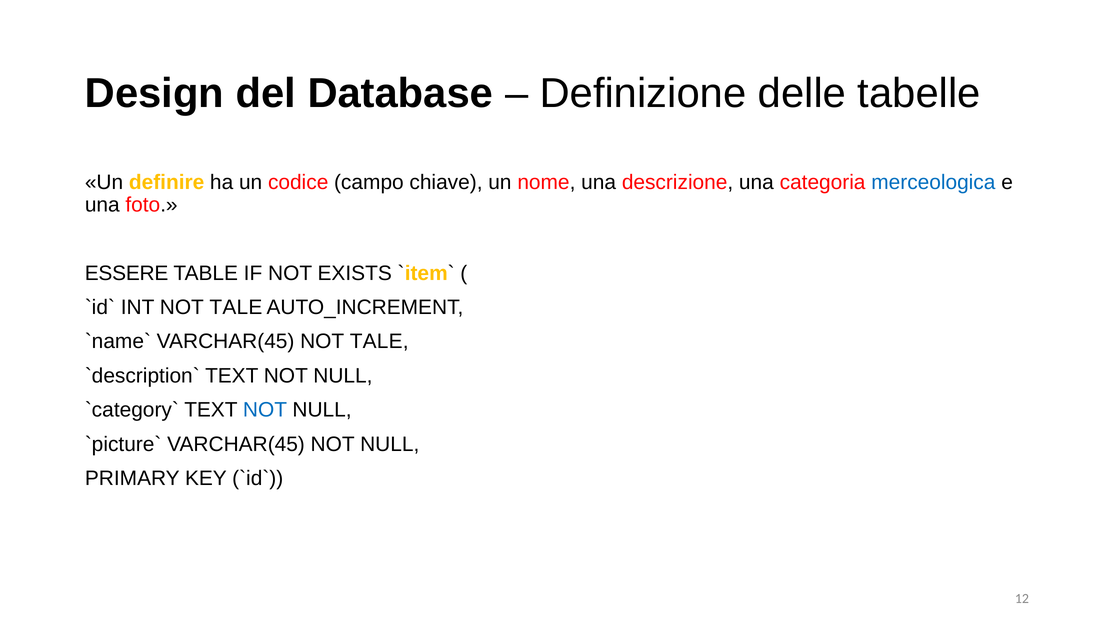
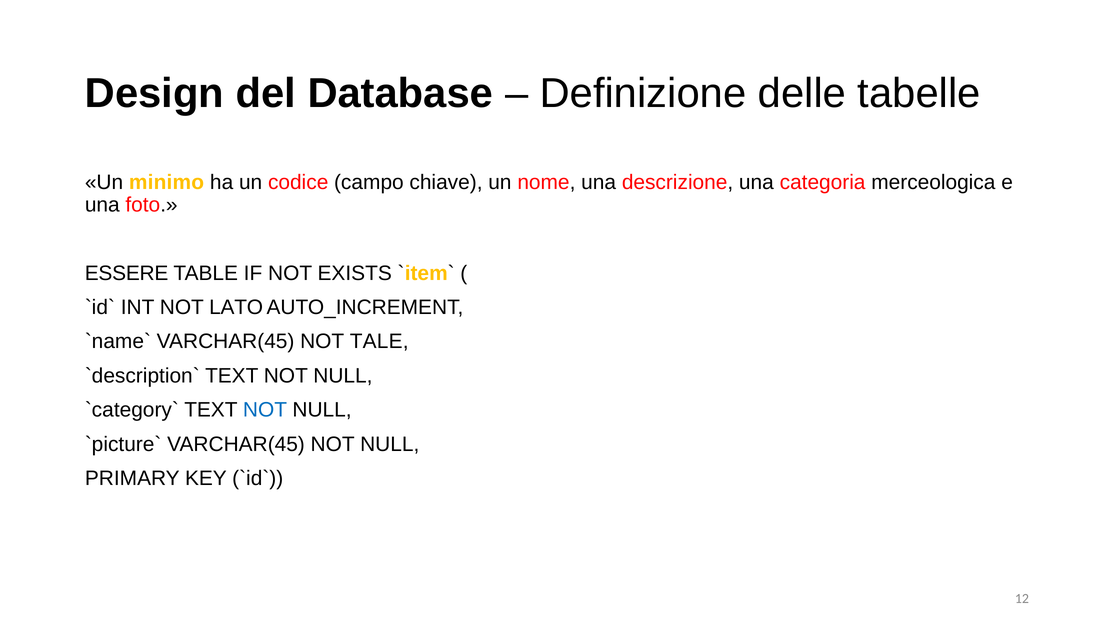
definire: definire -> minimo
merceologica colour: blue -> black
INT NOT TALE: TALE -> LATO
